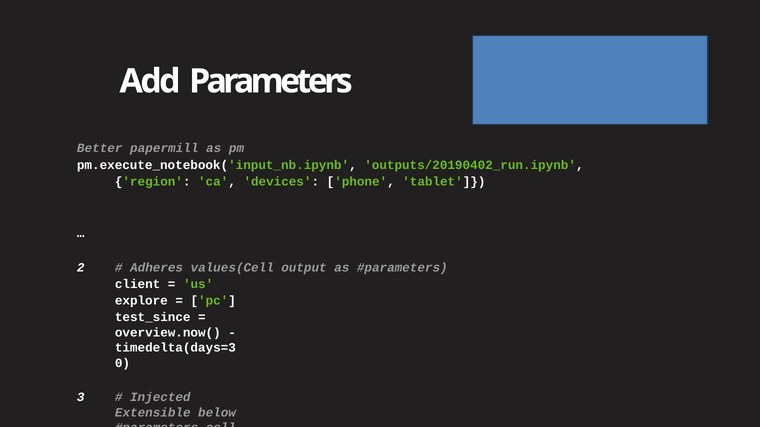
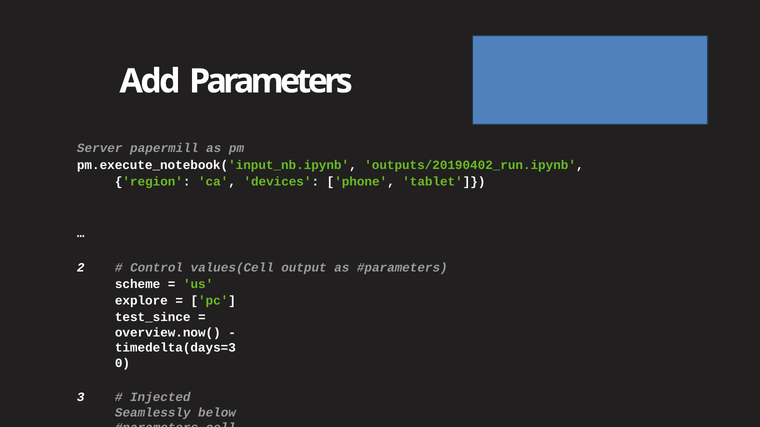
Better: Better -> Server
Adheres: Adheres -> Control
client: client -> scheme
Extensible: Extensible -> Seamlessly
